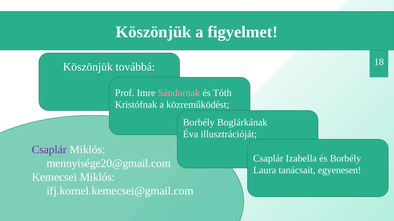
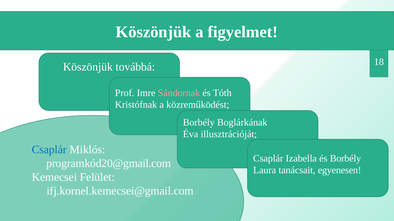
Csaplár at (49, 150) colour: purple -> blue
mennyisége20@gmail.com: mennyisége20@gmail.com -> programkód20@gmail.com
Kemecsei Miklós: Miklós -> Felület
